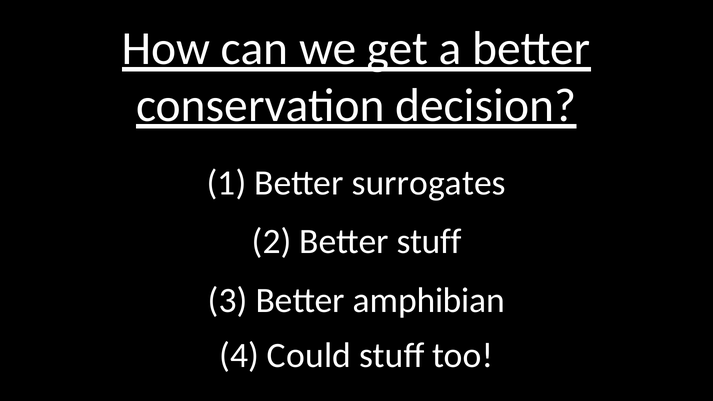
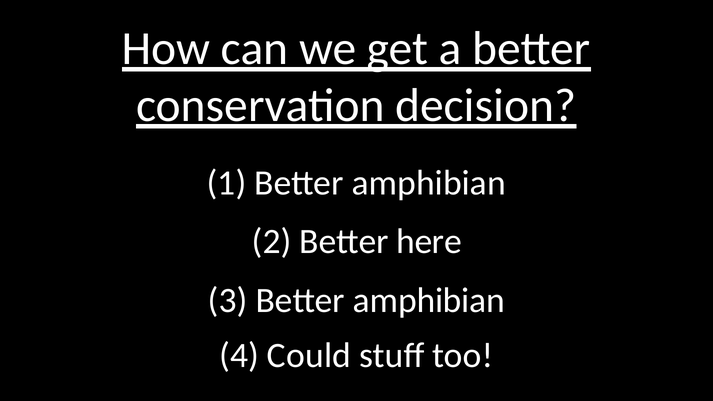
1 Better surrogates: surrogates -> amphibian
Better stuff: stuff -> here
